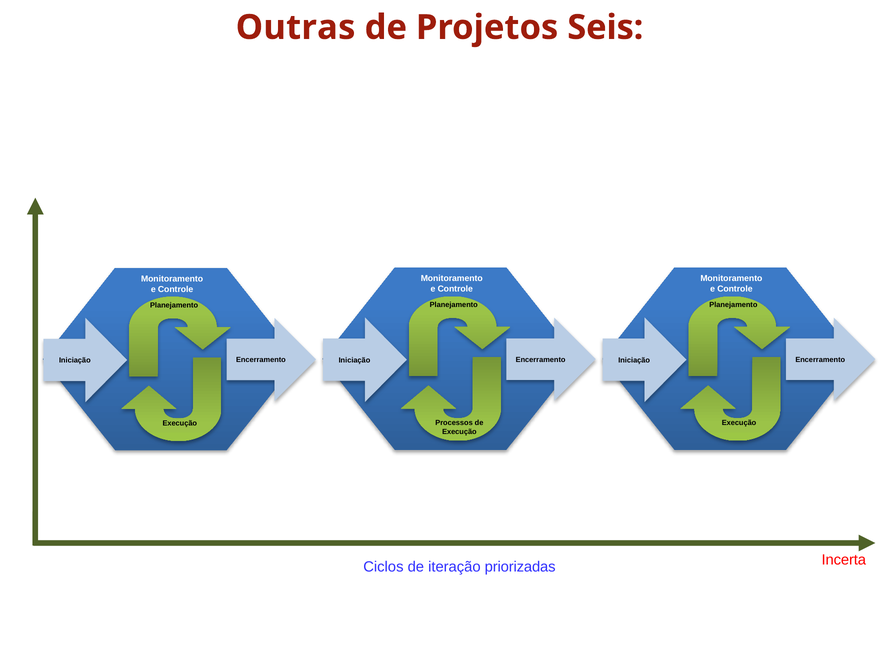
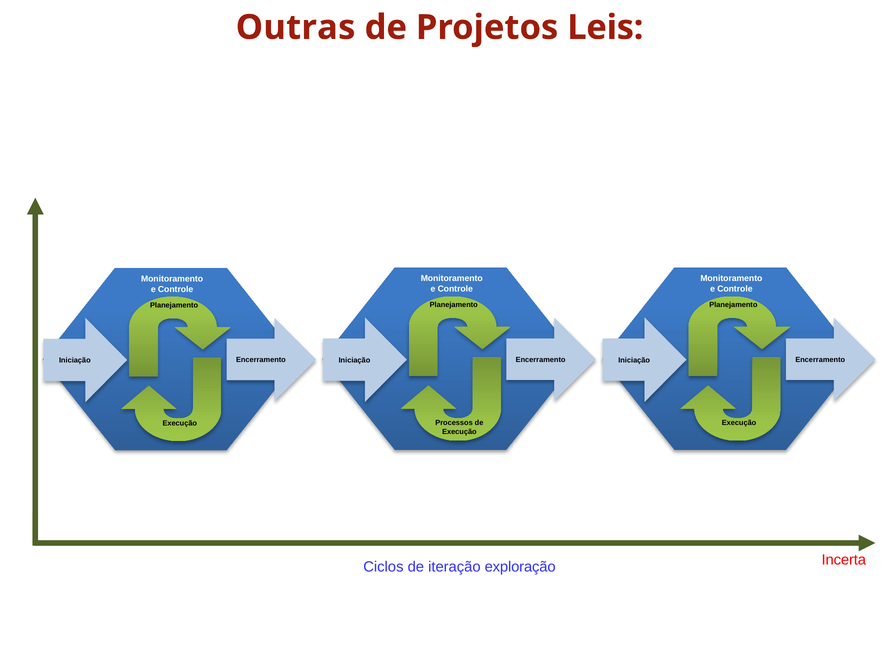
Seis: Seis -> Leis
priorizadas: priorizadas -> exploração
